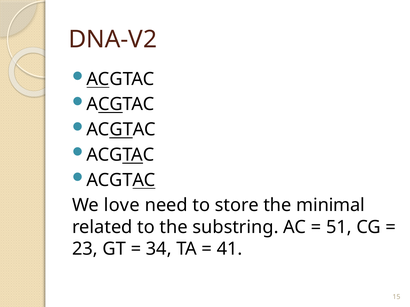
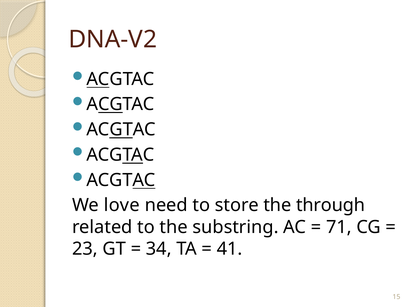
minimal: minimal -> through
51: 51 -> 71
